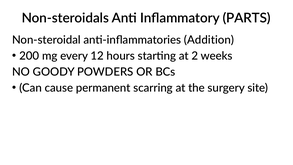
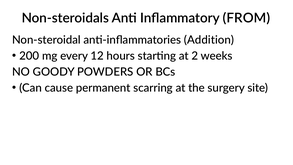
PARTS: PARTS -> FROM
